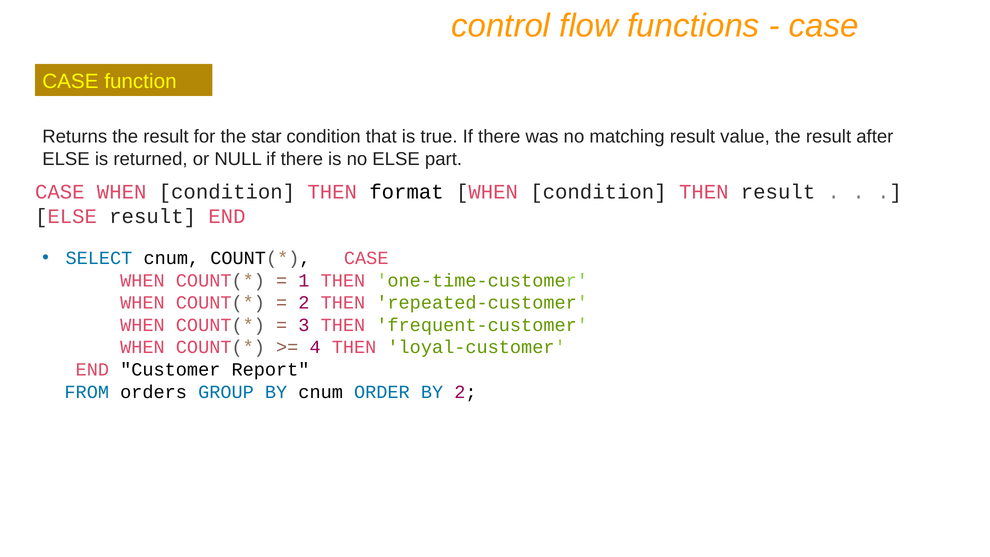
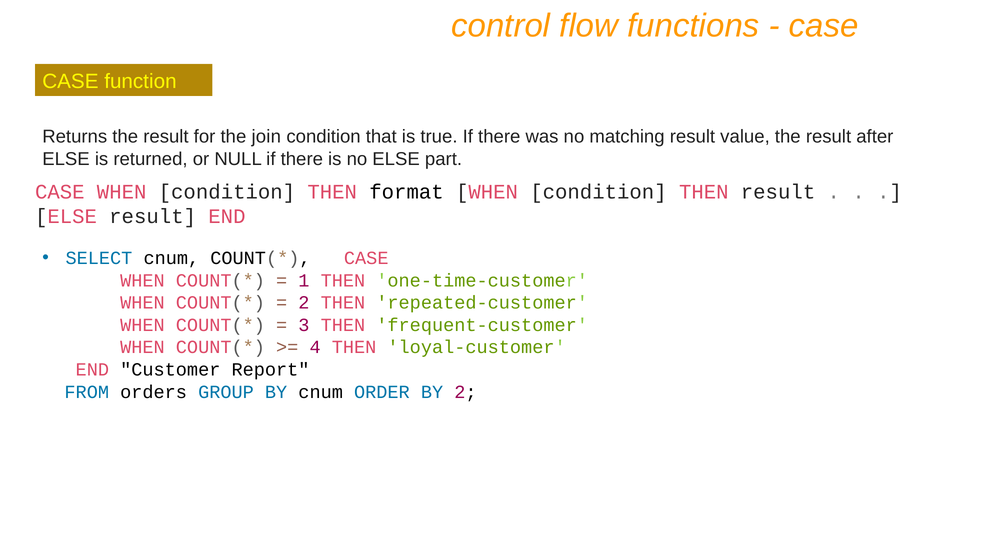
star: star -> join
